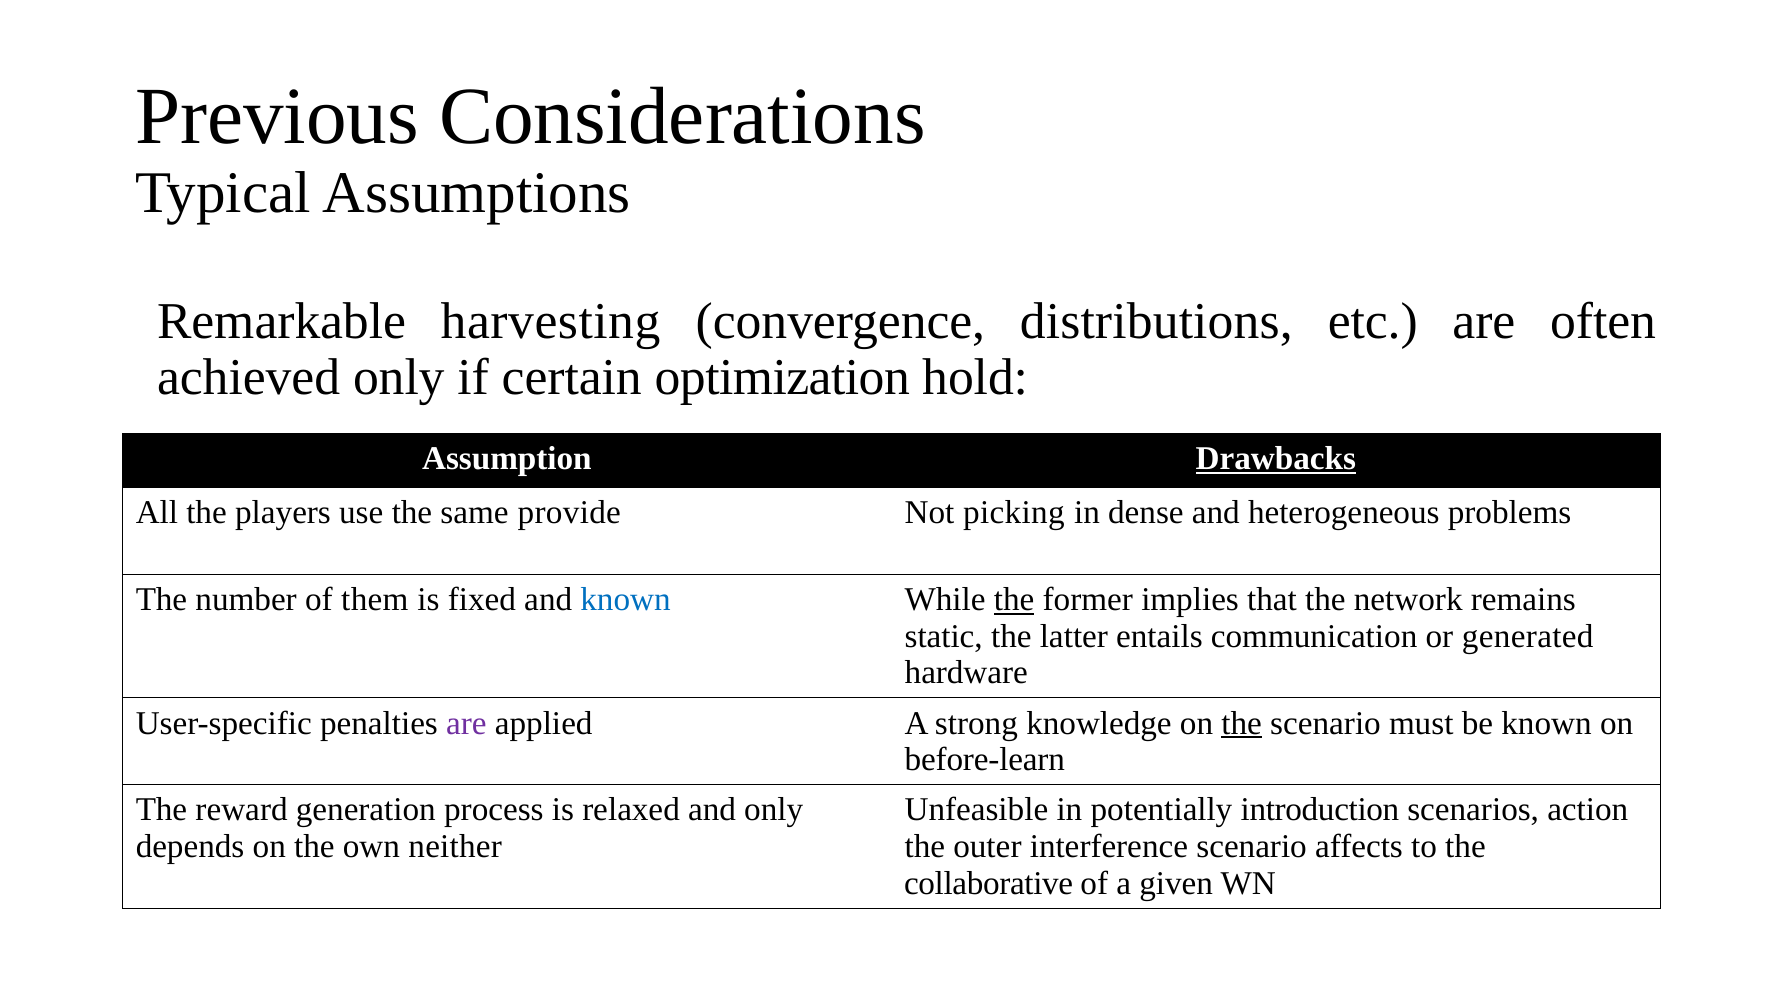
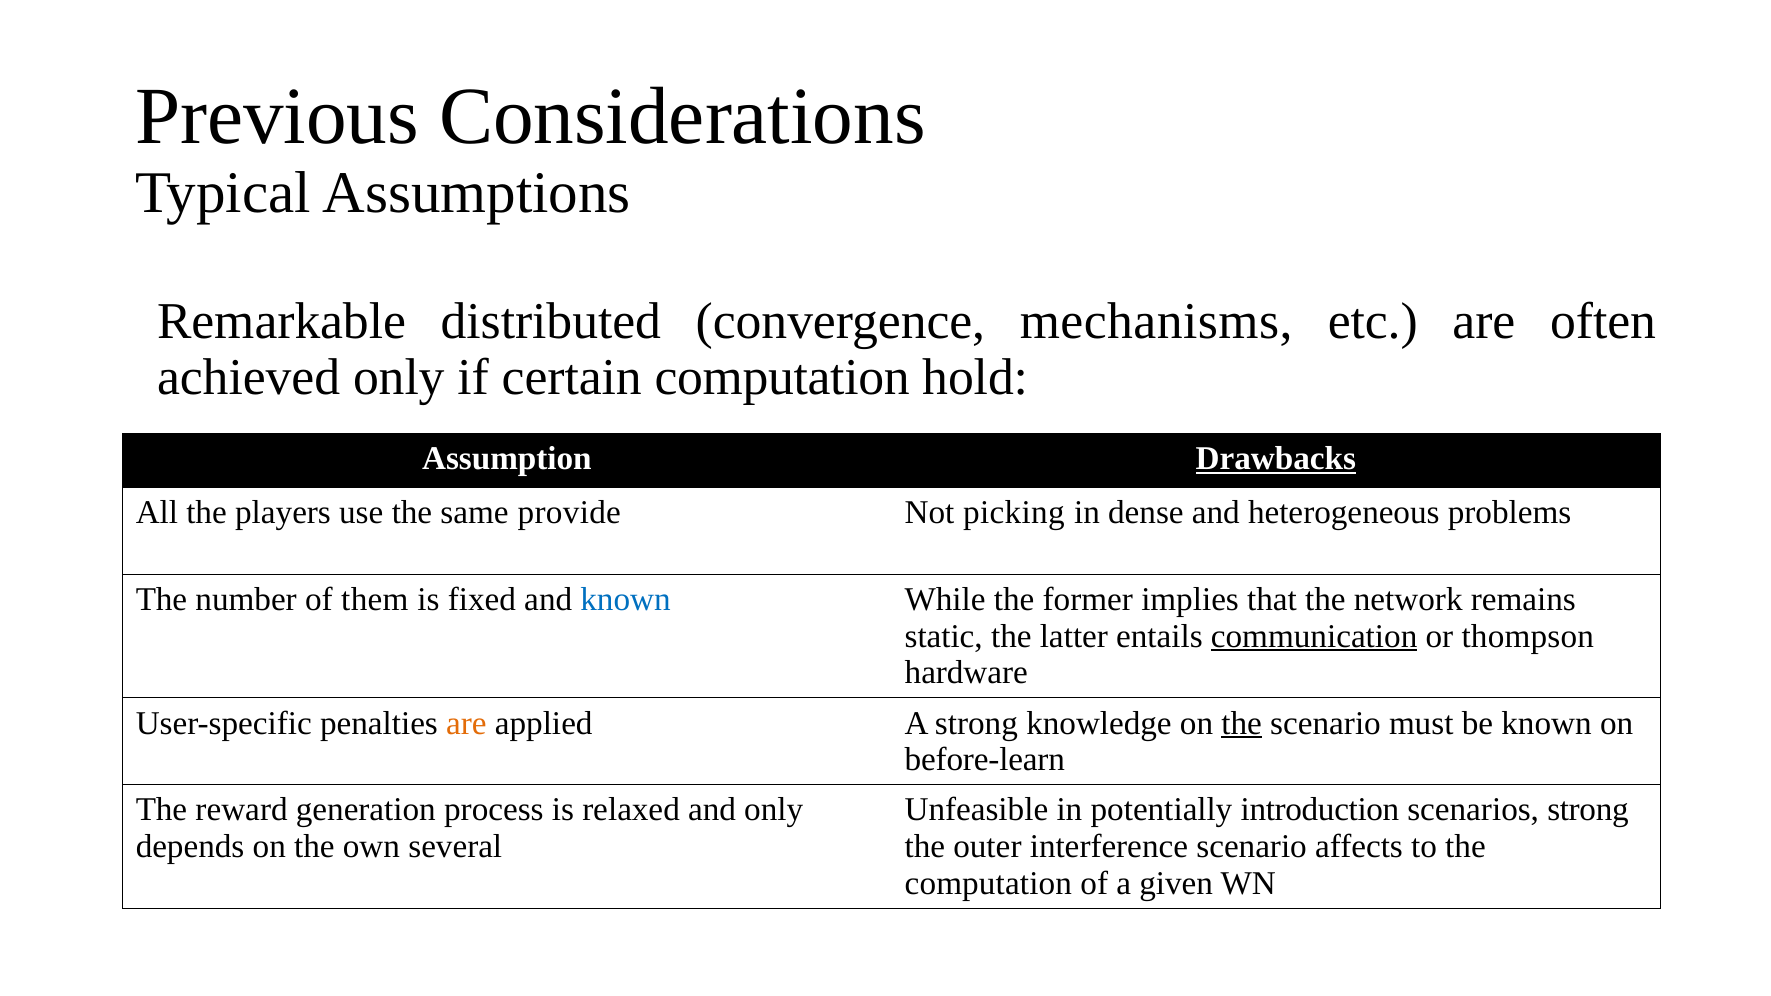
harvesting: harvesting -> distributed
distributions: distributions -> mechanisms
certain optimization: optimization -> computation
the at (1014, 600) underline: present -> none
communication underline: none -> present
generated: generated -> thompson
are at (466, 723) colour: purple -> orange
scenarios action: action -> strong
neither: neither -> several
collaborative at (989, 884): collaborative -> computation
